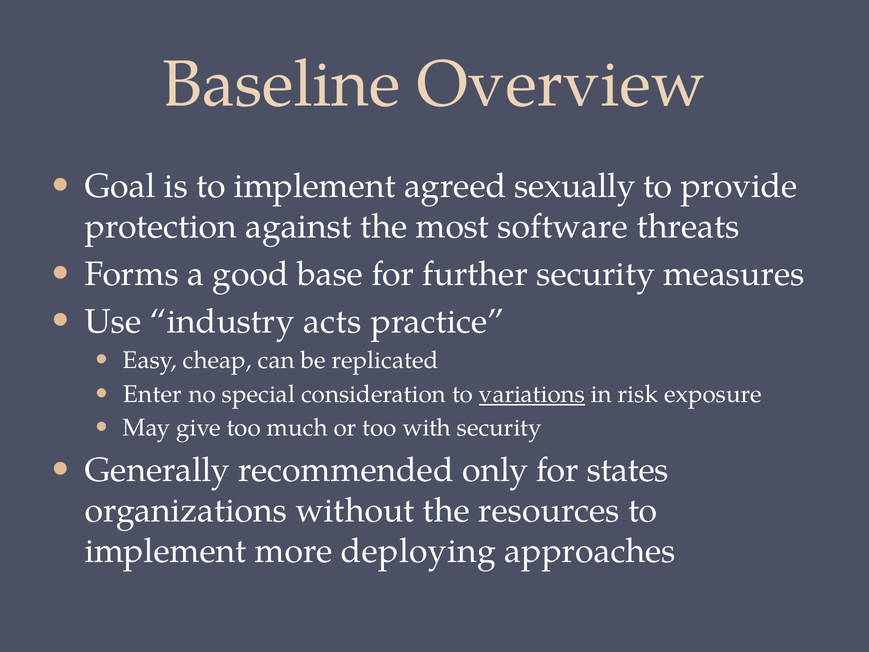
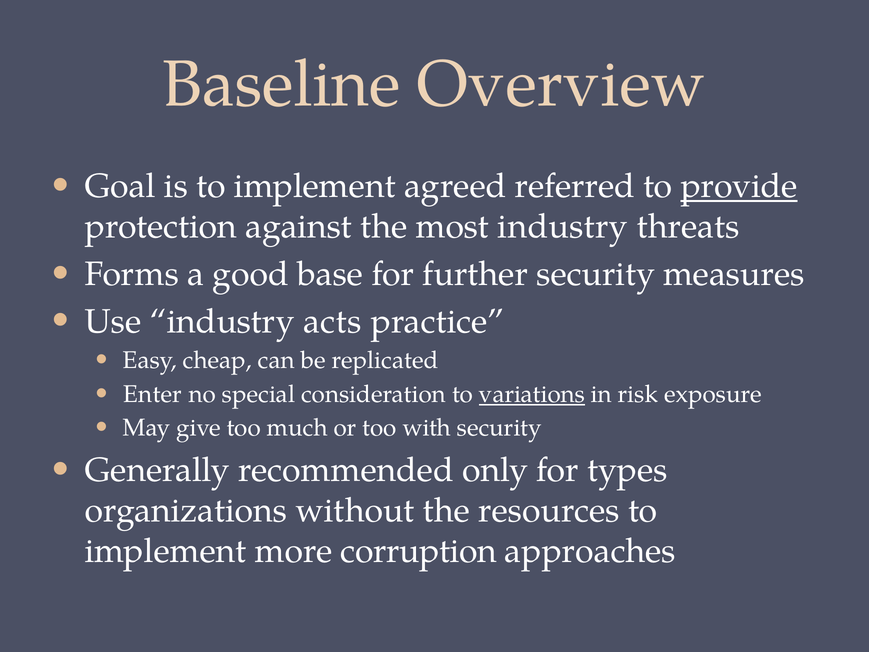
sexually: sexually -> referred
provide underline: none -> present
most software: software -> industry
states: states -> types
deploying: deploying -> corruption
